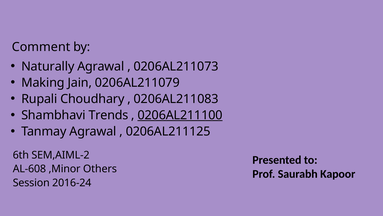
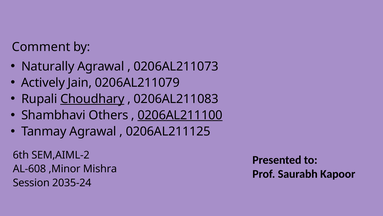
Making: Making -> Actively
Choudhary underline: none -> present
Trends: Trends -> Others
Others: Others -> Mishra
2016-24: 2016-24 -> 2035-24
